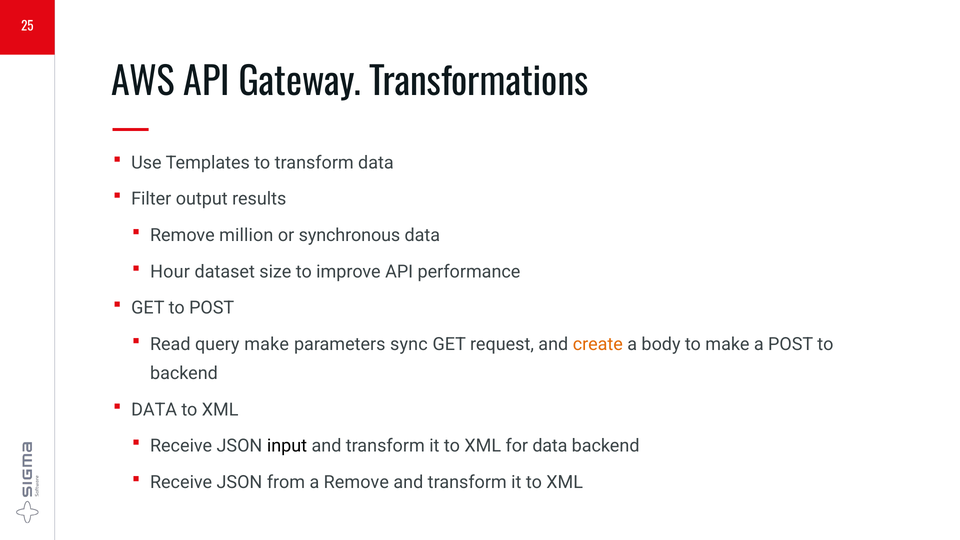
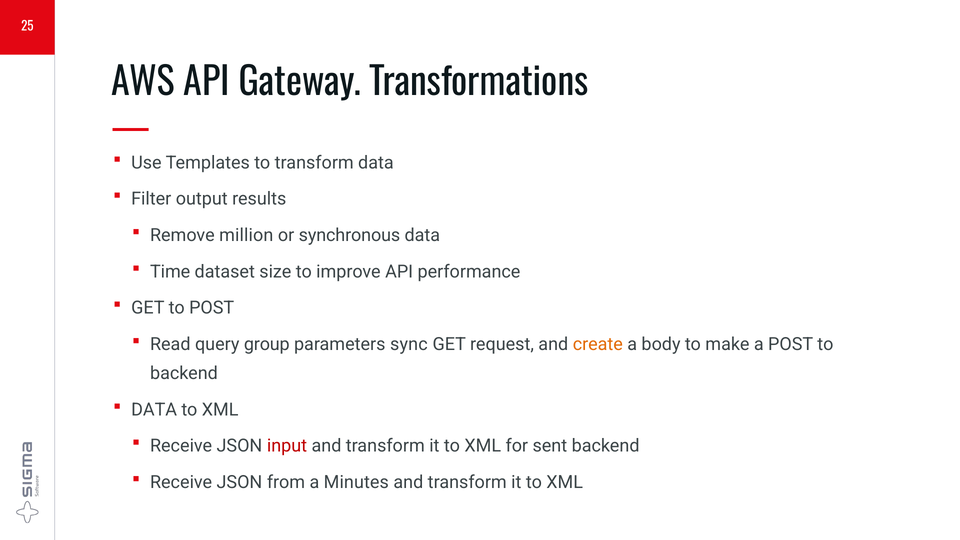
Hour: Hour -> Time
query make: make -> group
input colour: black -> red
for data: data -> sent
a Remove: Remove -> Minutes
